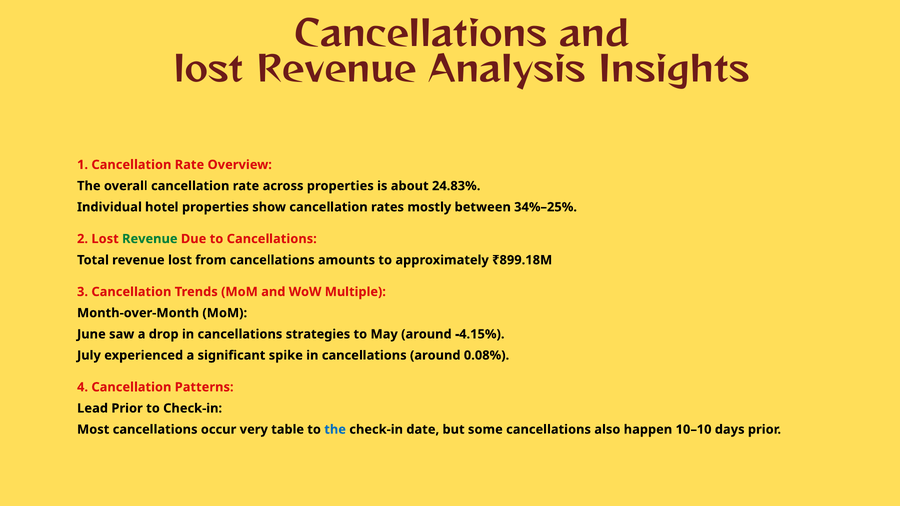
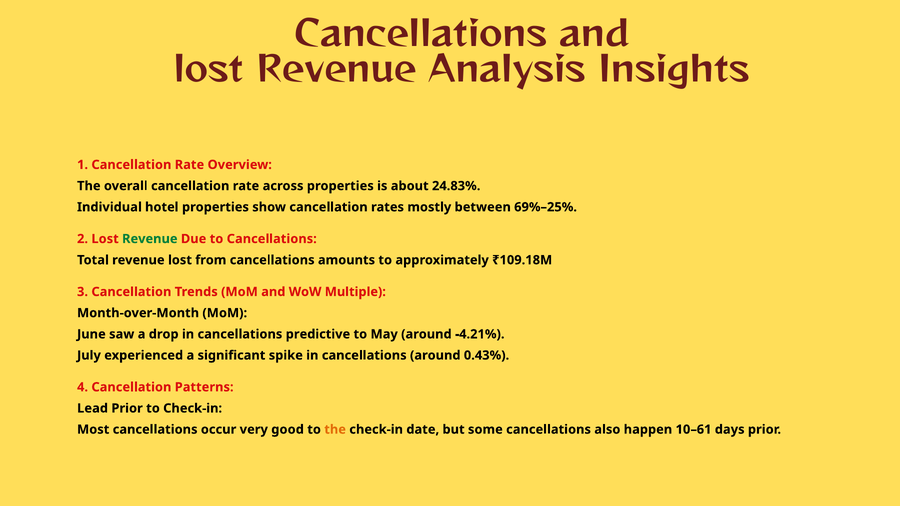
34%–25%: 34%–25% -> 69%–25%
₹899.18M: ₹899.18M -> ₹109.18M
strategies: strategies -> predictive
-4.15%: -4.15% -> -4.21%
0.08%: 0.08% -> 0.43%
table: table -> good
the at (335, 430) colour: blue -> orange
10–10: 10–10 -> 10–61
